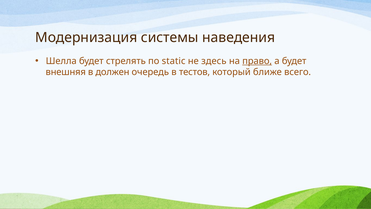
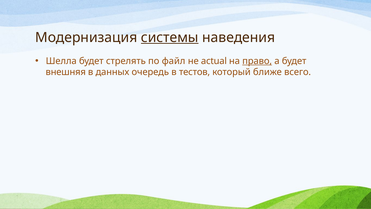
системы underline: none -> present
static: static -> файл
здесь: здесь -> actual
должен: должен -> данных
